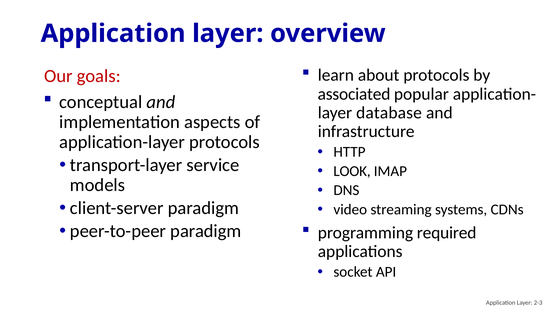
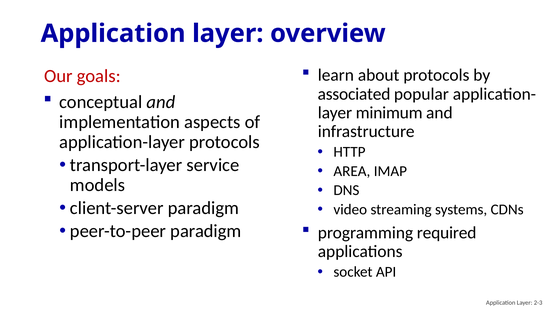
database: database -> minimum
LOOK: LOOK -> AREA
